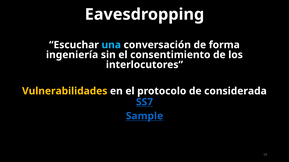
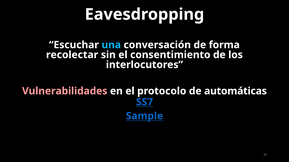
ingeniería: ingeniería -> recolectar
Vulnerabilidades colour: yellow -> pink
considerada: considerada -> automáticas
